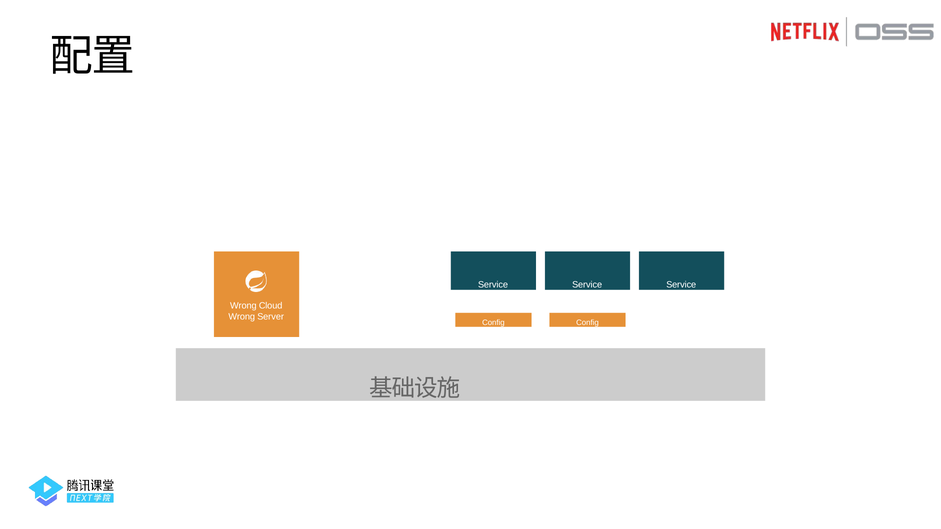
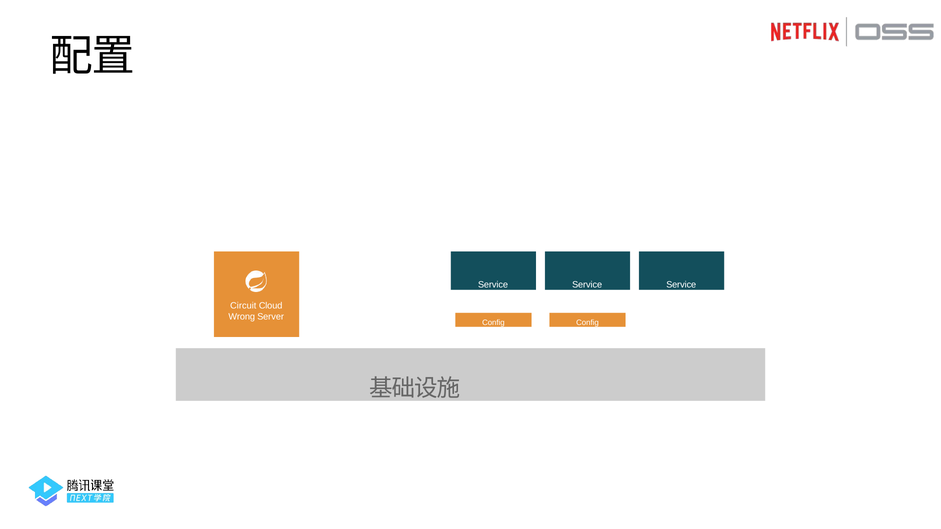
Wrong at (243, 306): Wrong -> Circuit
